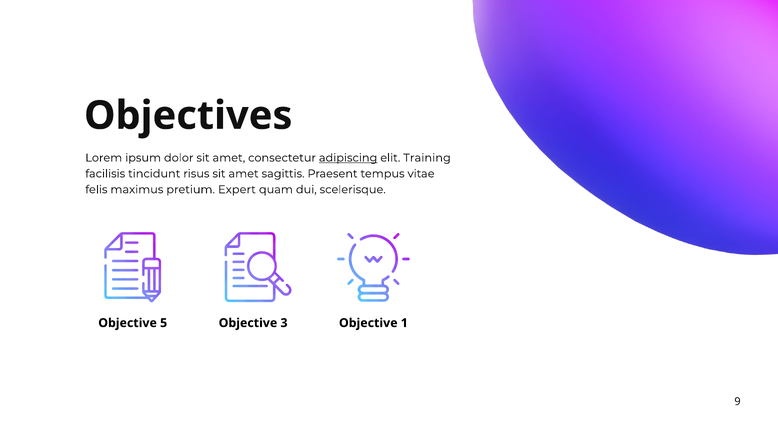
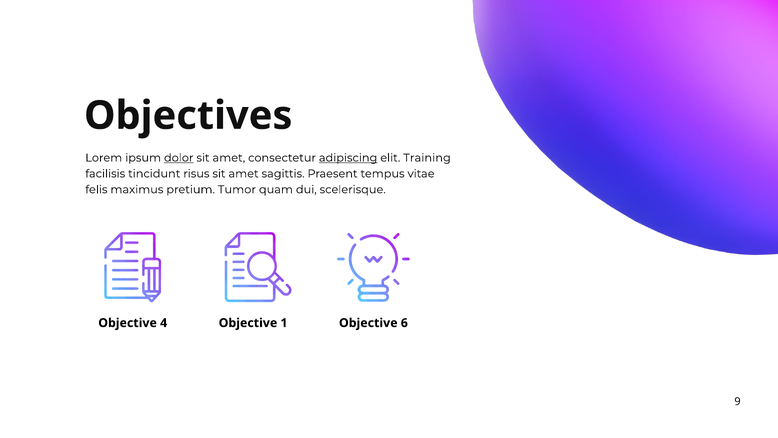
dolor underline: none -> present
Expert: Expert -> Tumor
5: 5 -> 4
3: 3 -> 1
1: 1 -> 6
